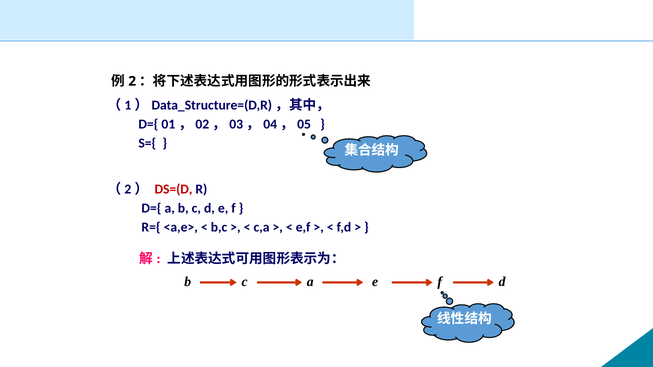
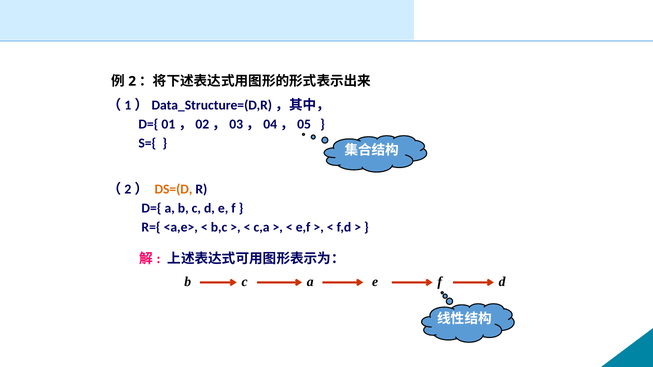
DS=(D colour: red -> orange
